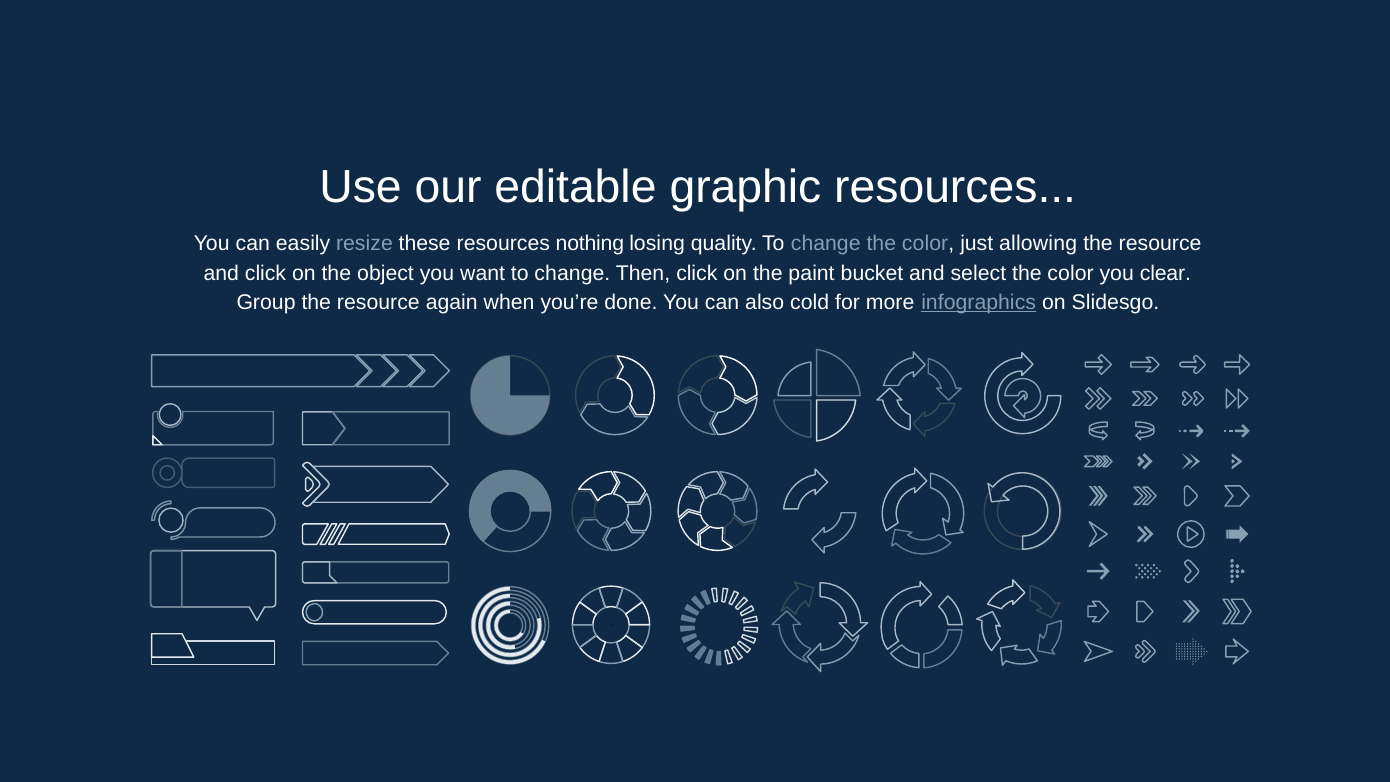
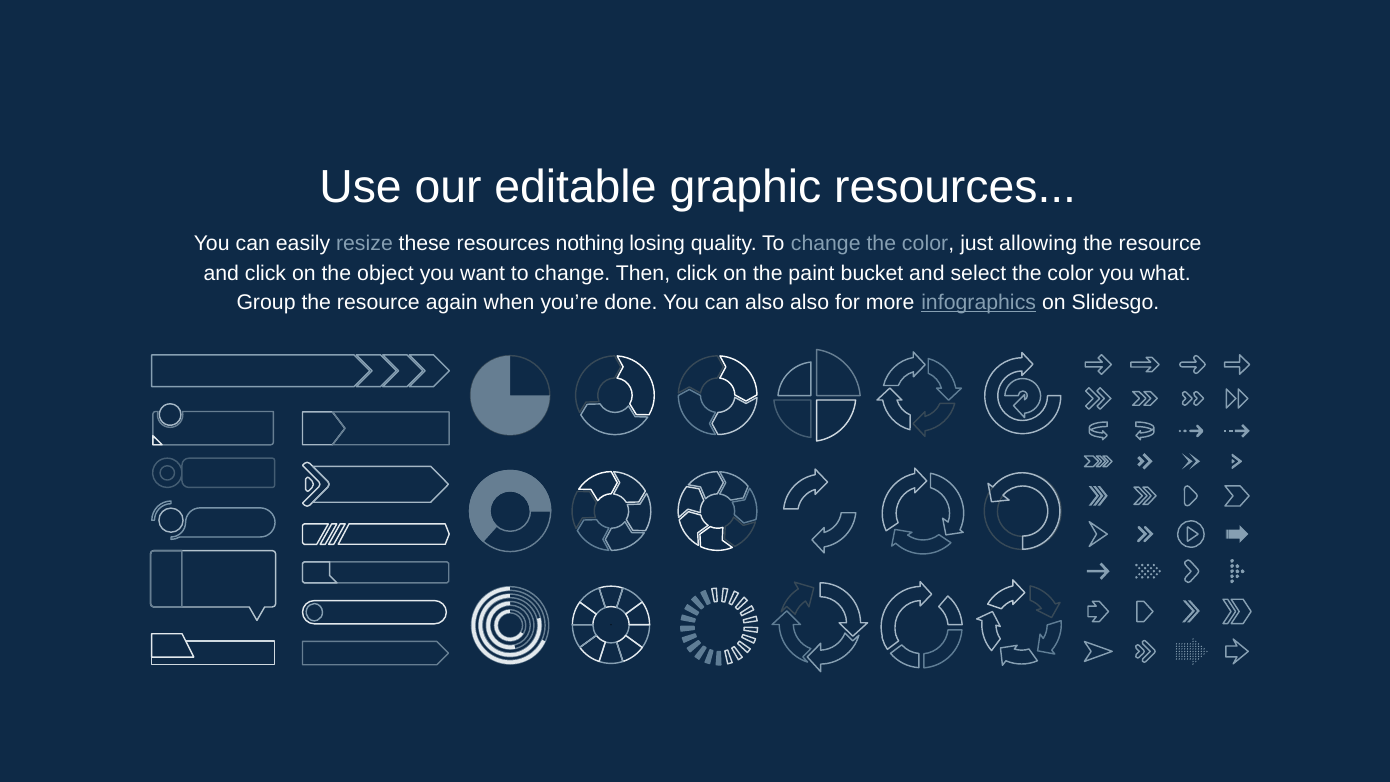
clear: clear -> what
also cold: cold -> also
